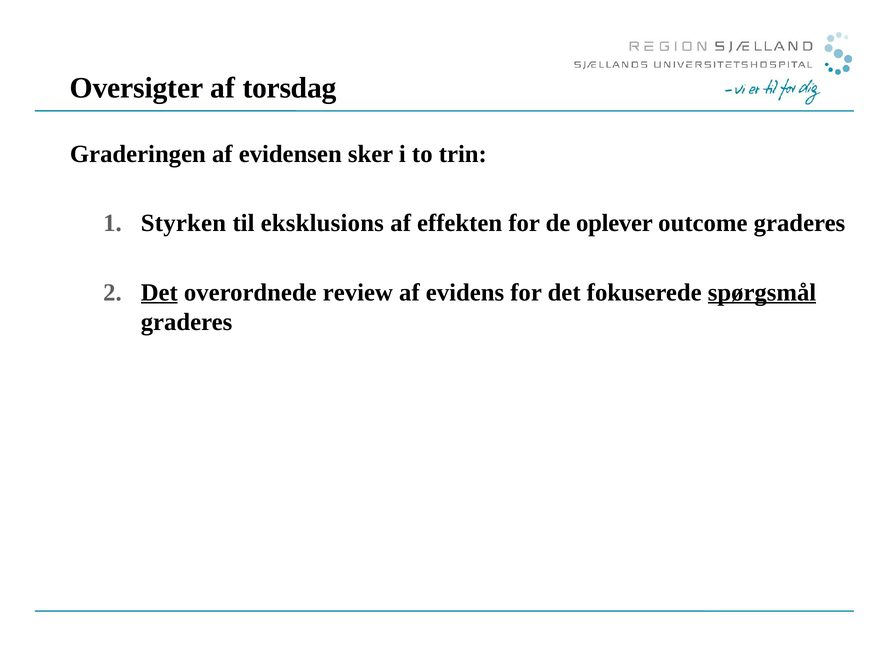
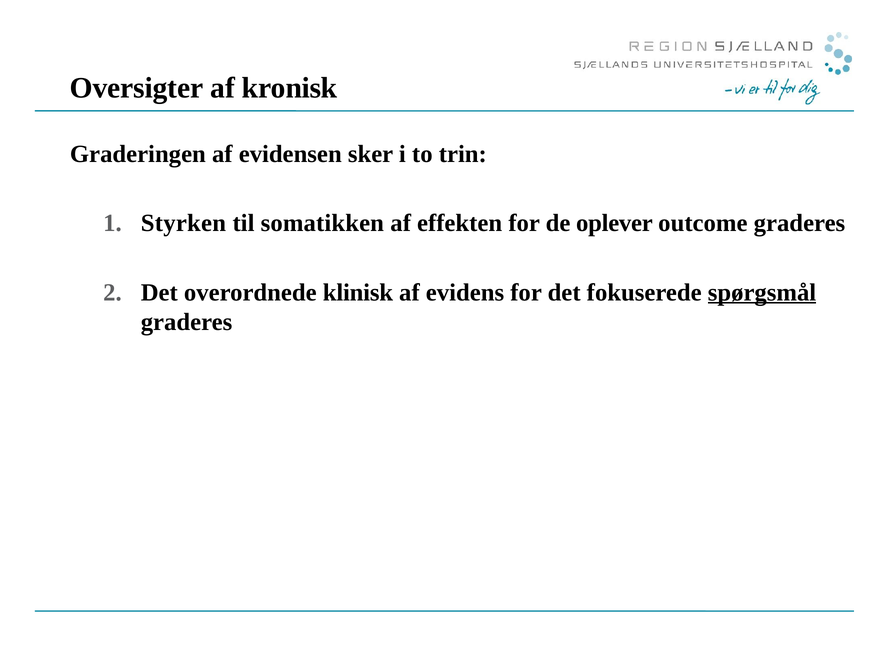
torsdag: torsdag -> kronisk
eksklusions: eksklusions -> somatikken
Det at (159, 292) underline: present -> none
review: review -> klinisk
